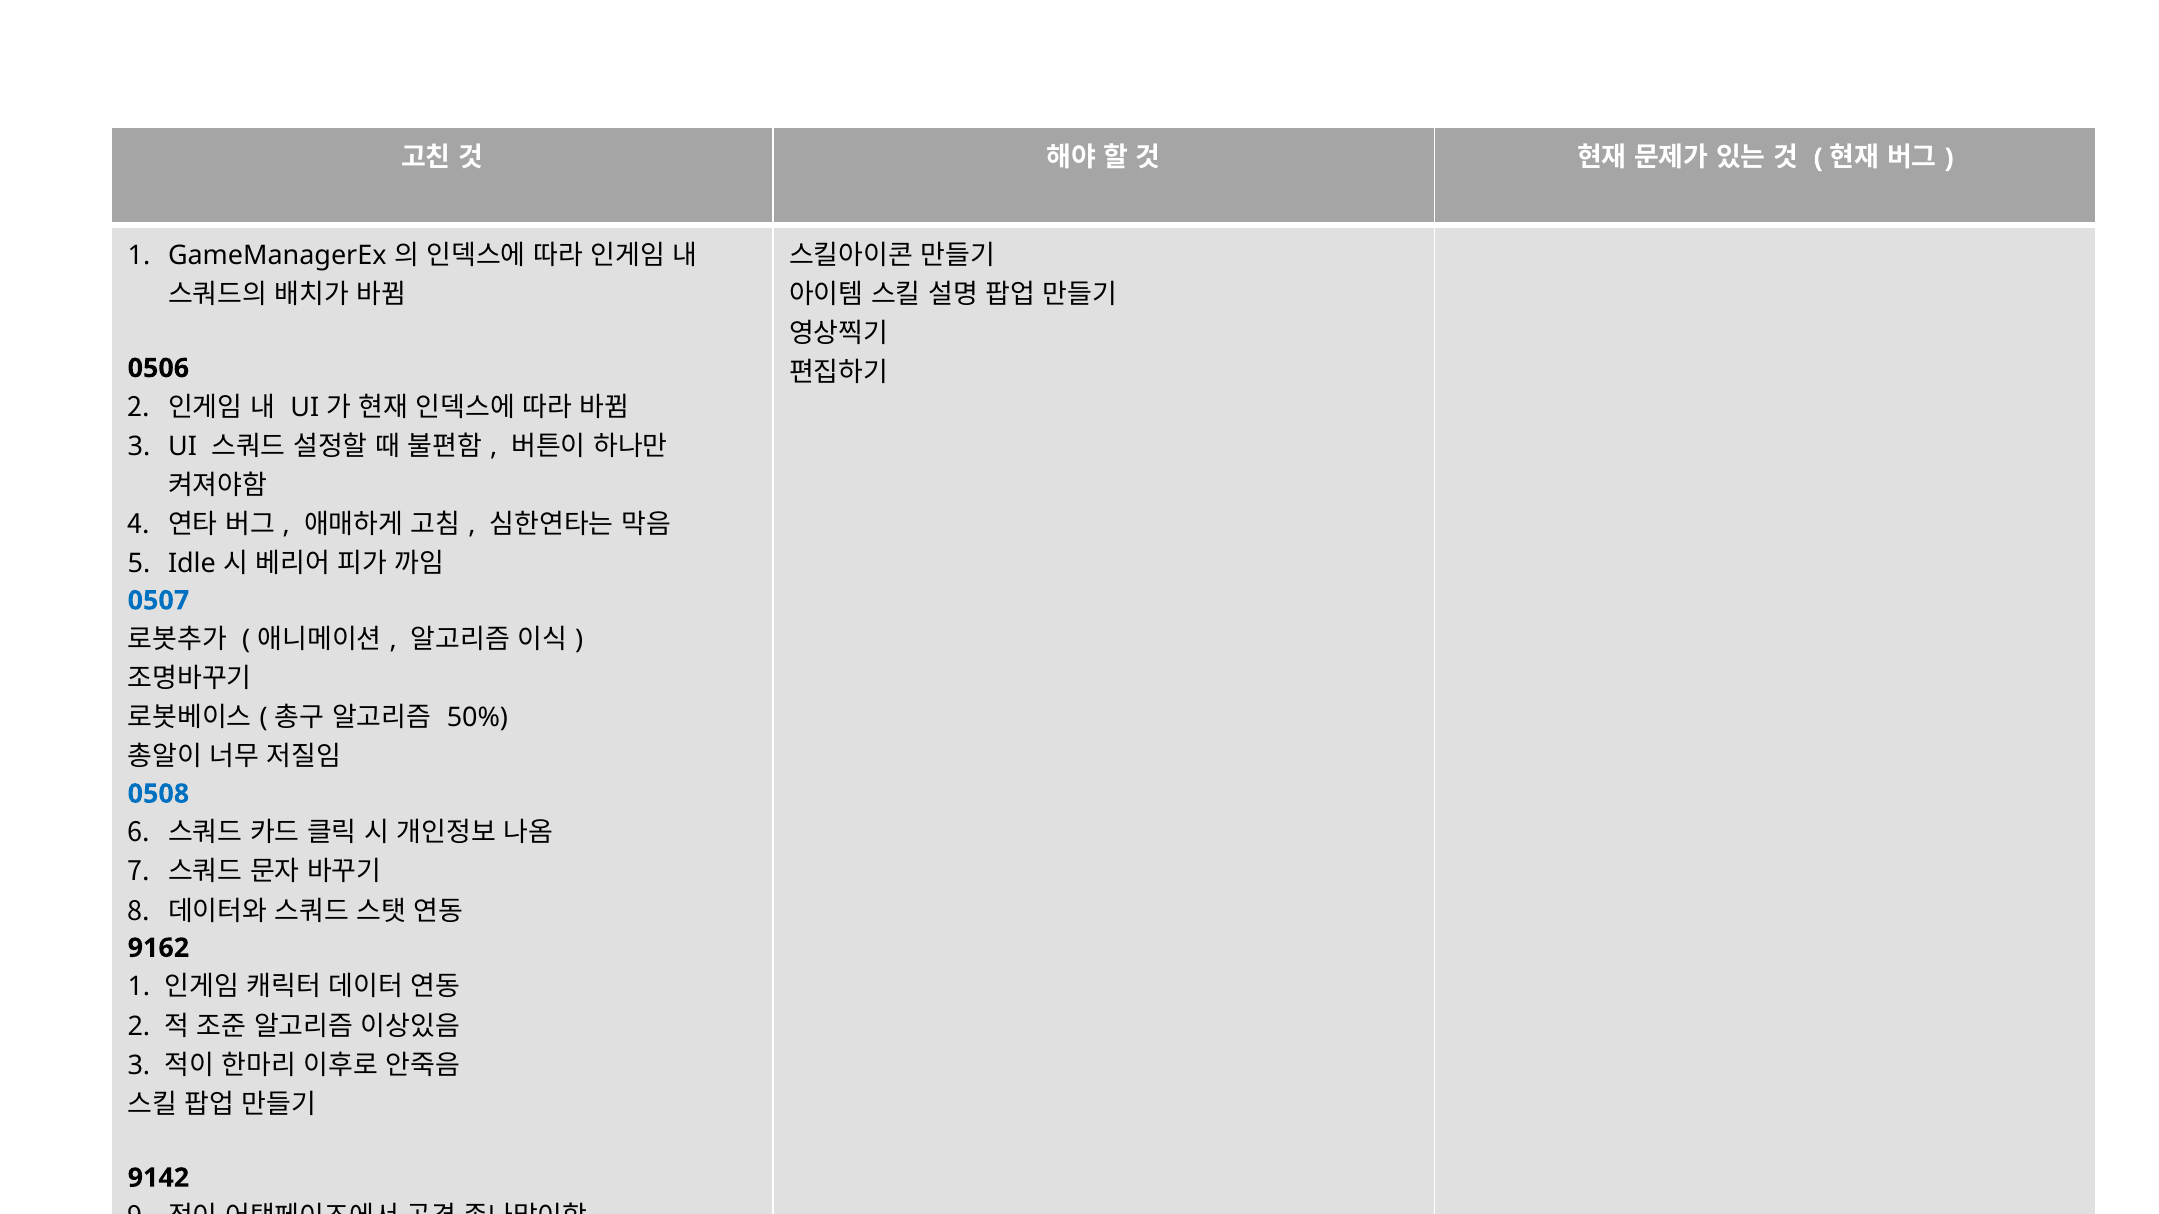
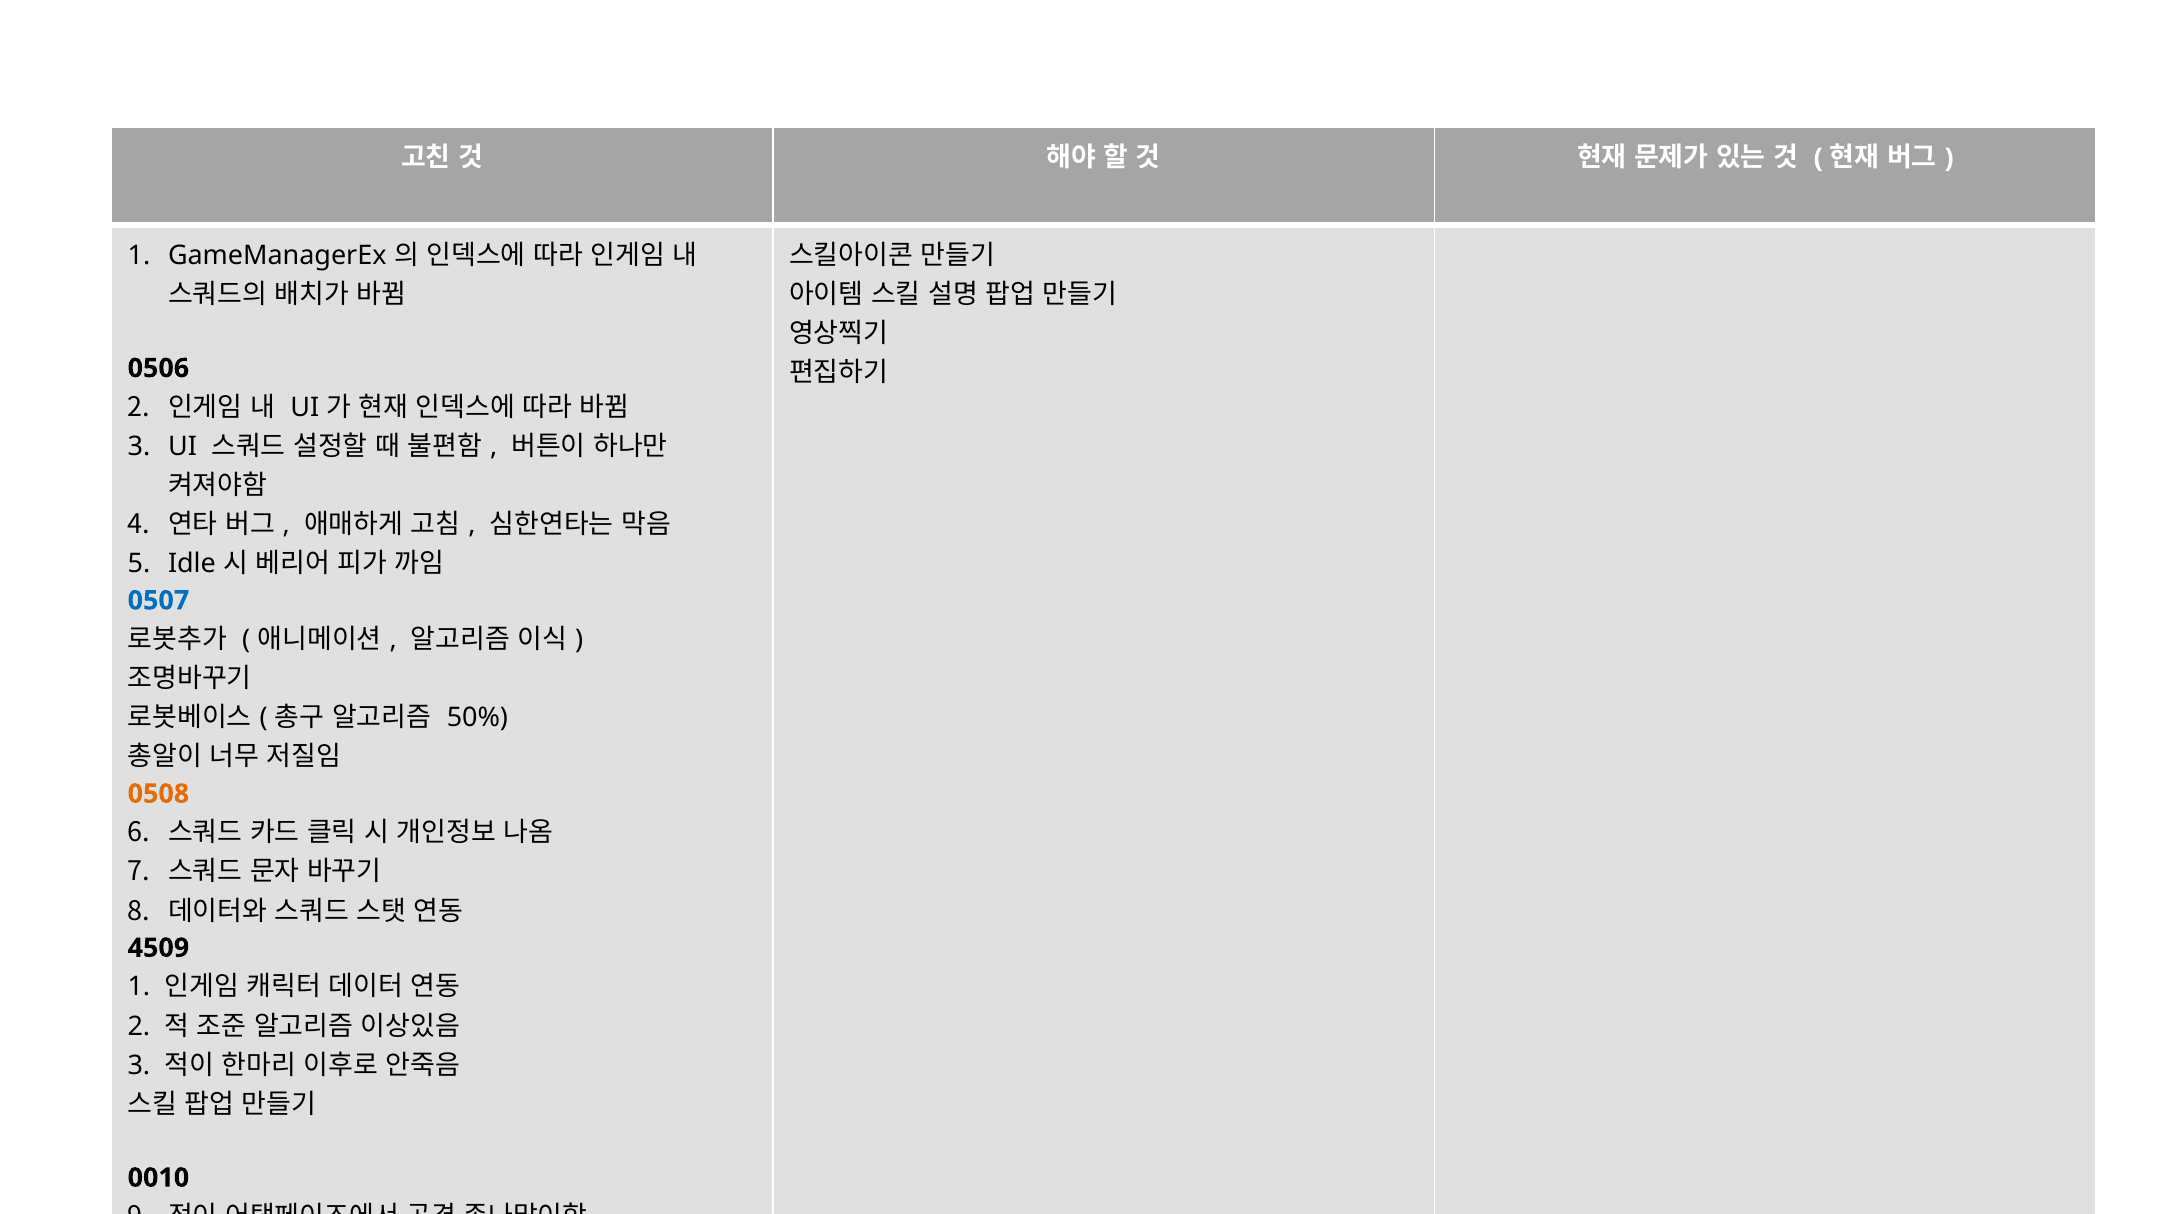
0508 colour: blue -> orange
9162: 9162 -> 4509
9142: 9142 -> 0010
